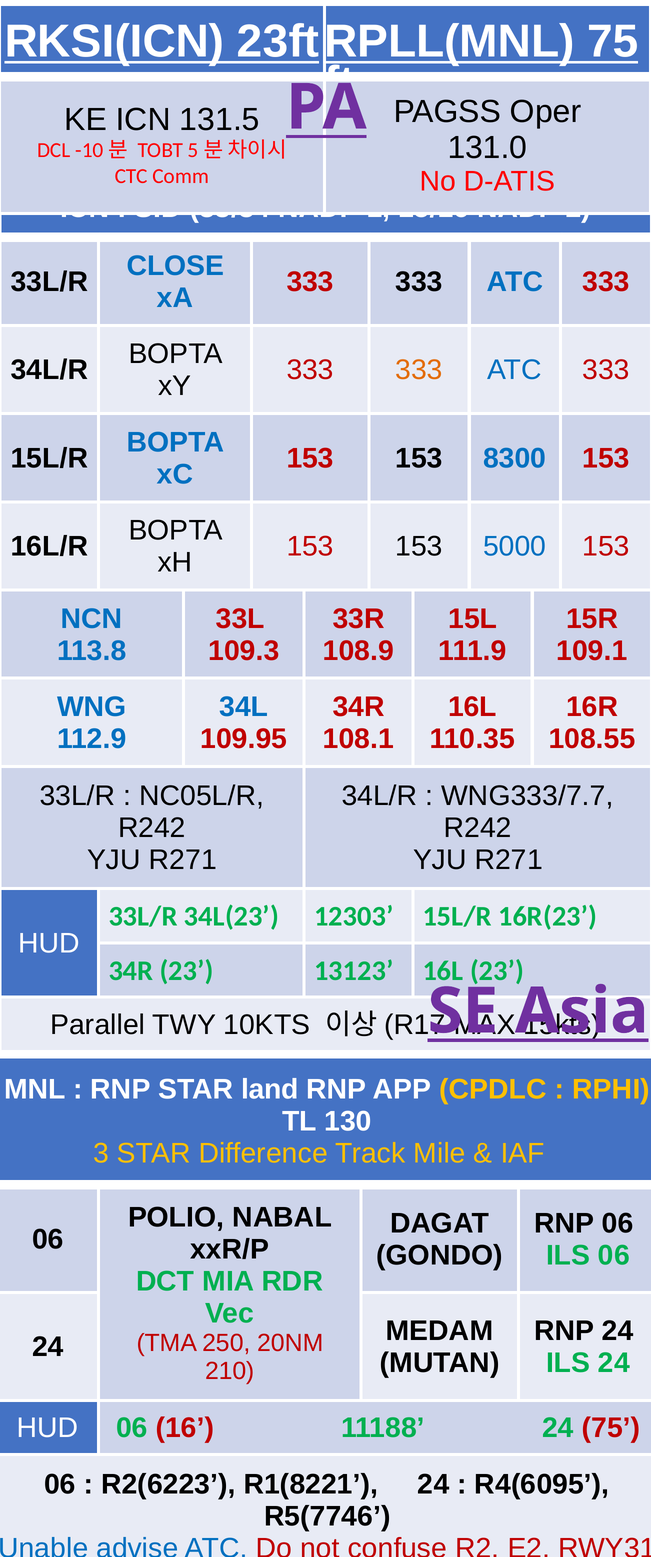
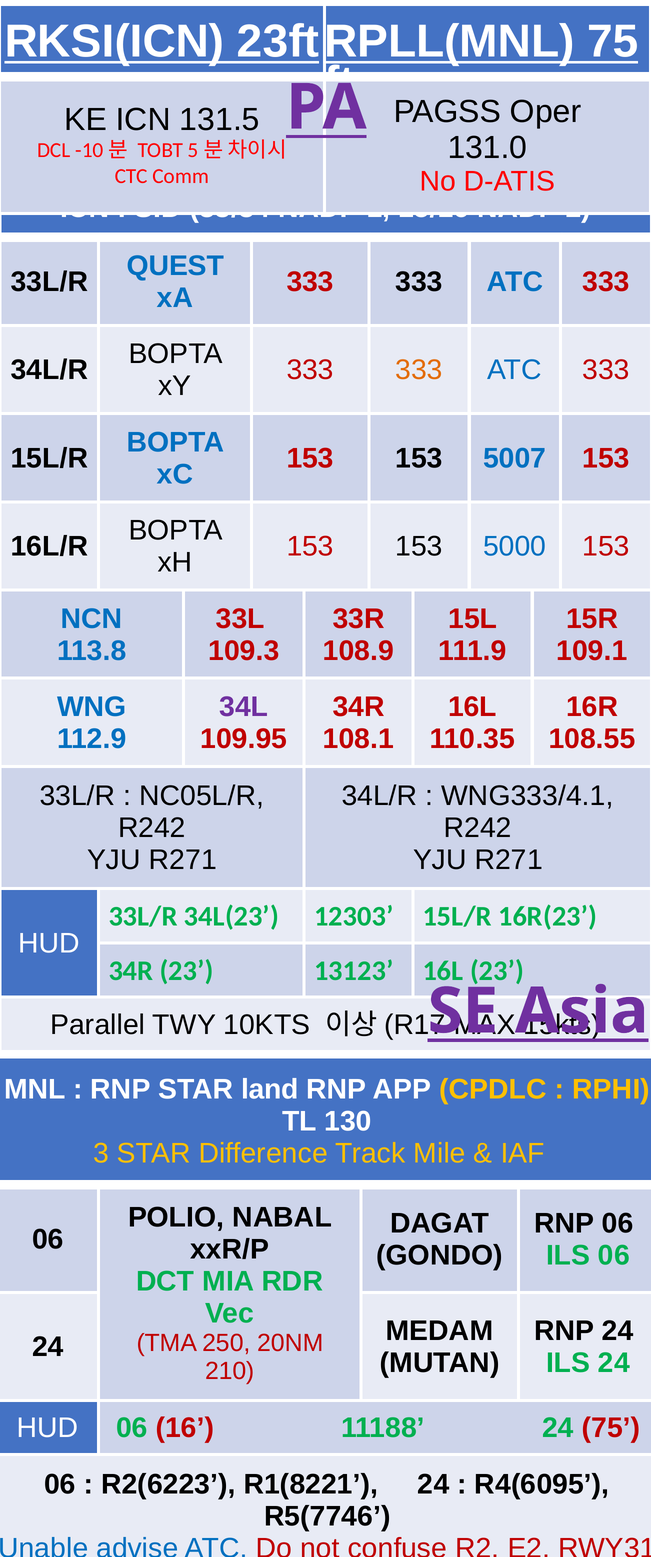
CLOSE: CLOSE -> QUEST
8300: 8300 -> 5007
34L colour: blue -> purple
WNG333/7.7: WNG333/7.7 -> WNG333/4.1
